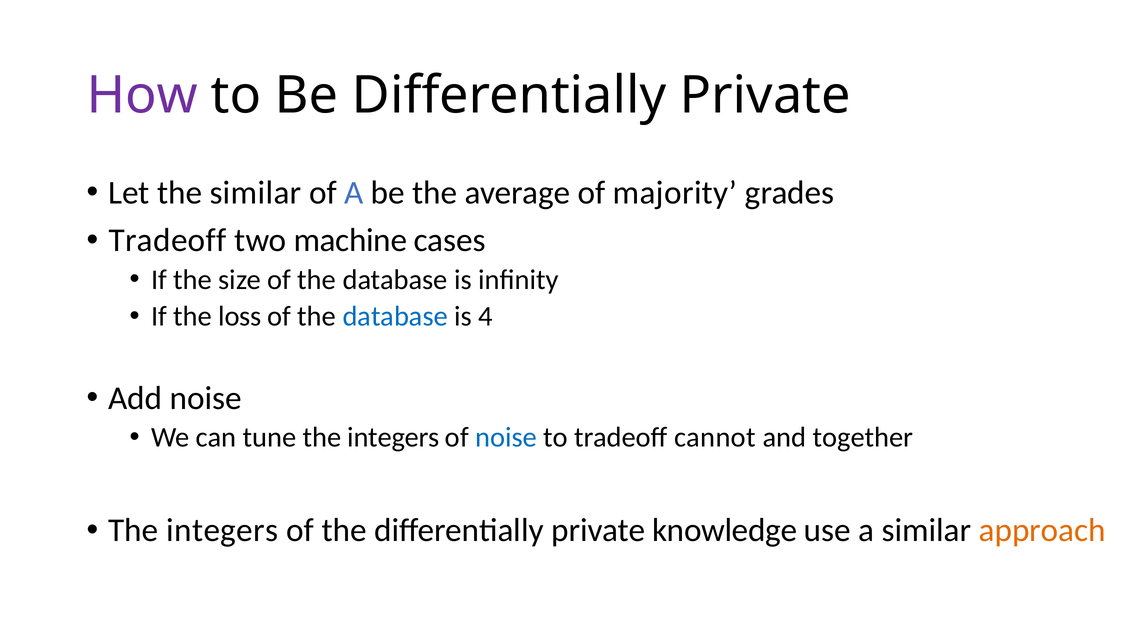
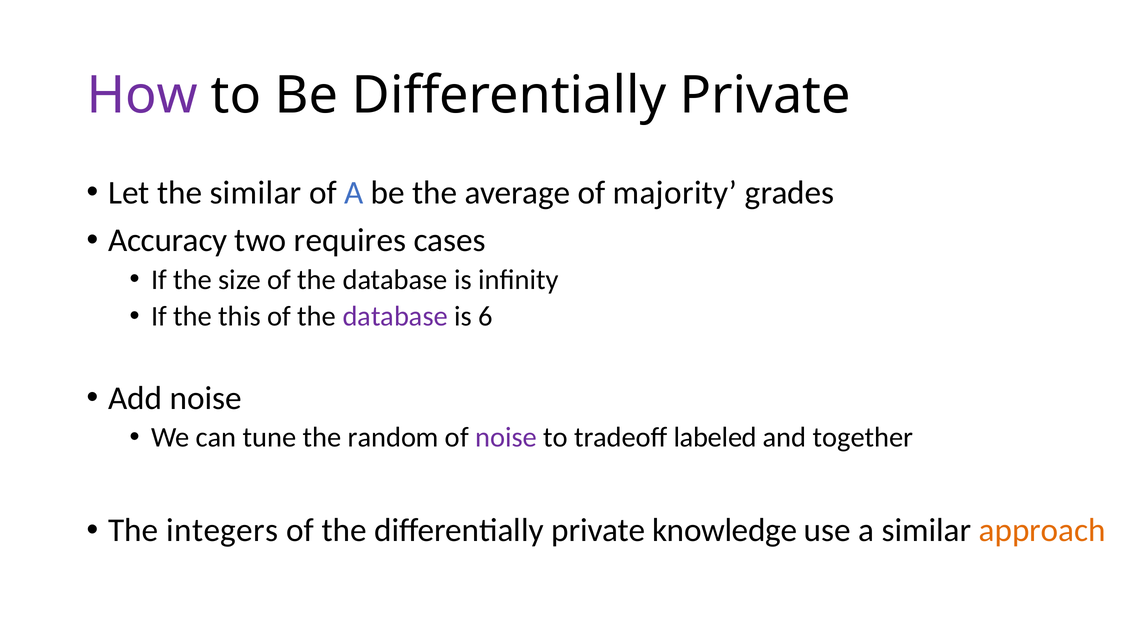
Tradeoff at (167, 241): Tradeoff -> Accuracy
machine: machine -> requires
loss: loss -> this
database at (395, 317) colour: blue -> purple
4: 4 -> 6
tune the integers: integers -> random
noise at (506, 438) colour: blue -> purple
cannot: cannot -> labeled
